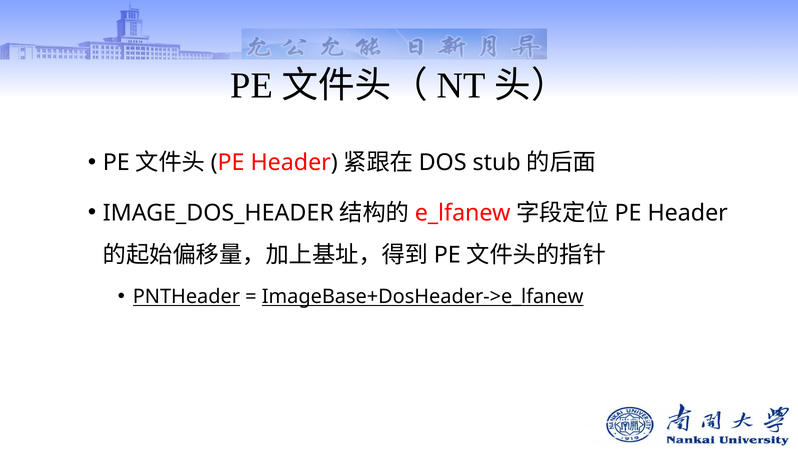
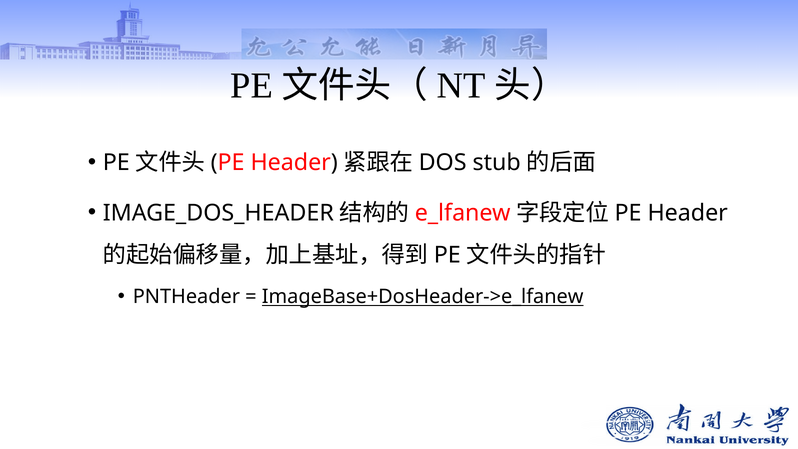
PNTHeader underline: present -> none
